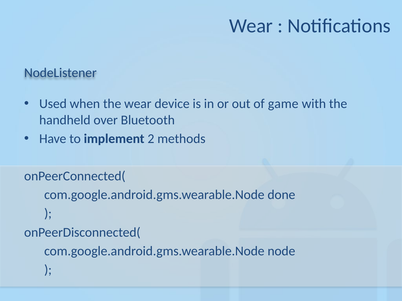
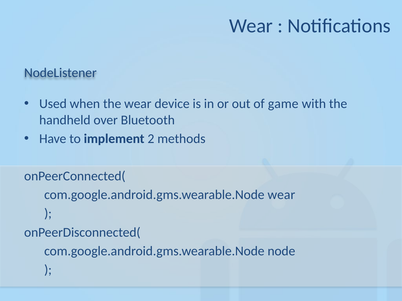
com.google.android.gms.wearable.Node done: done -> wear
